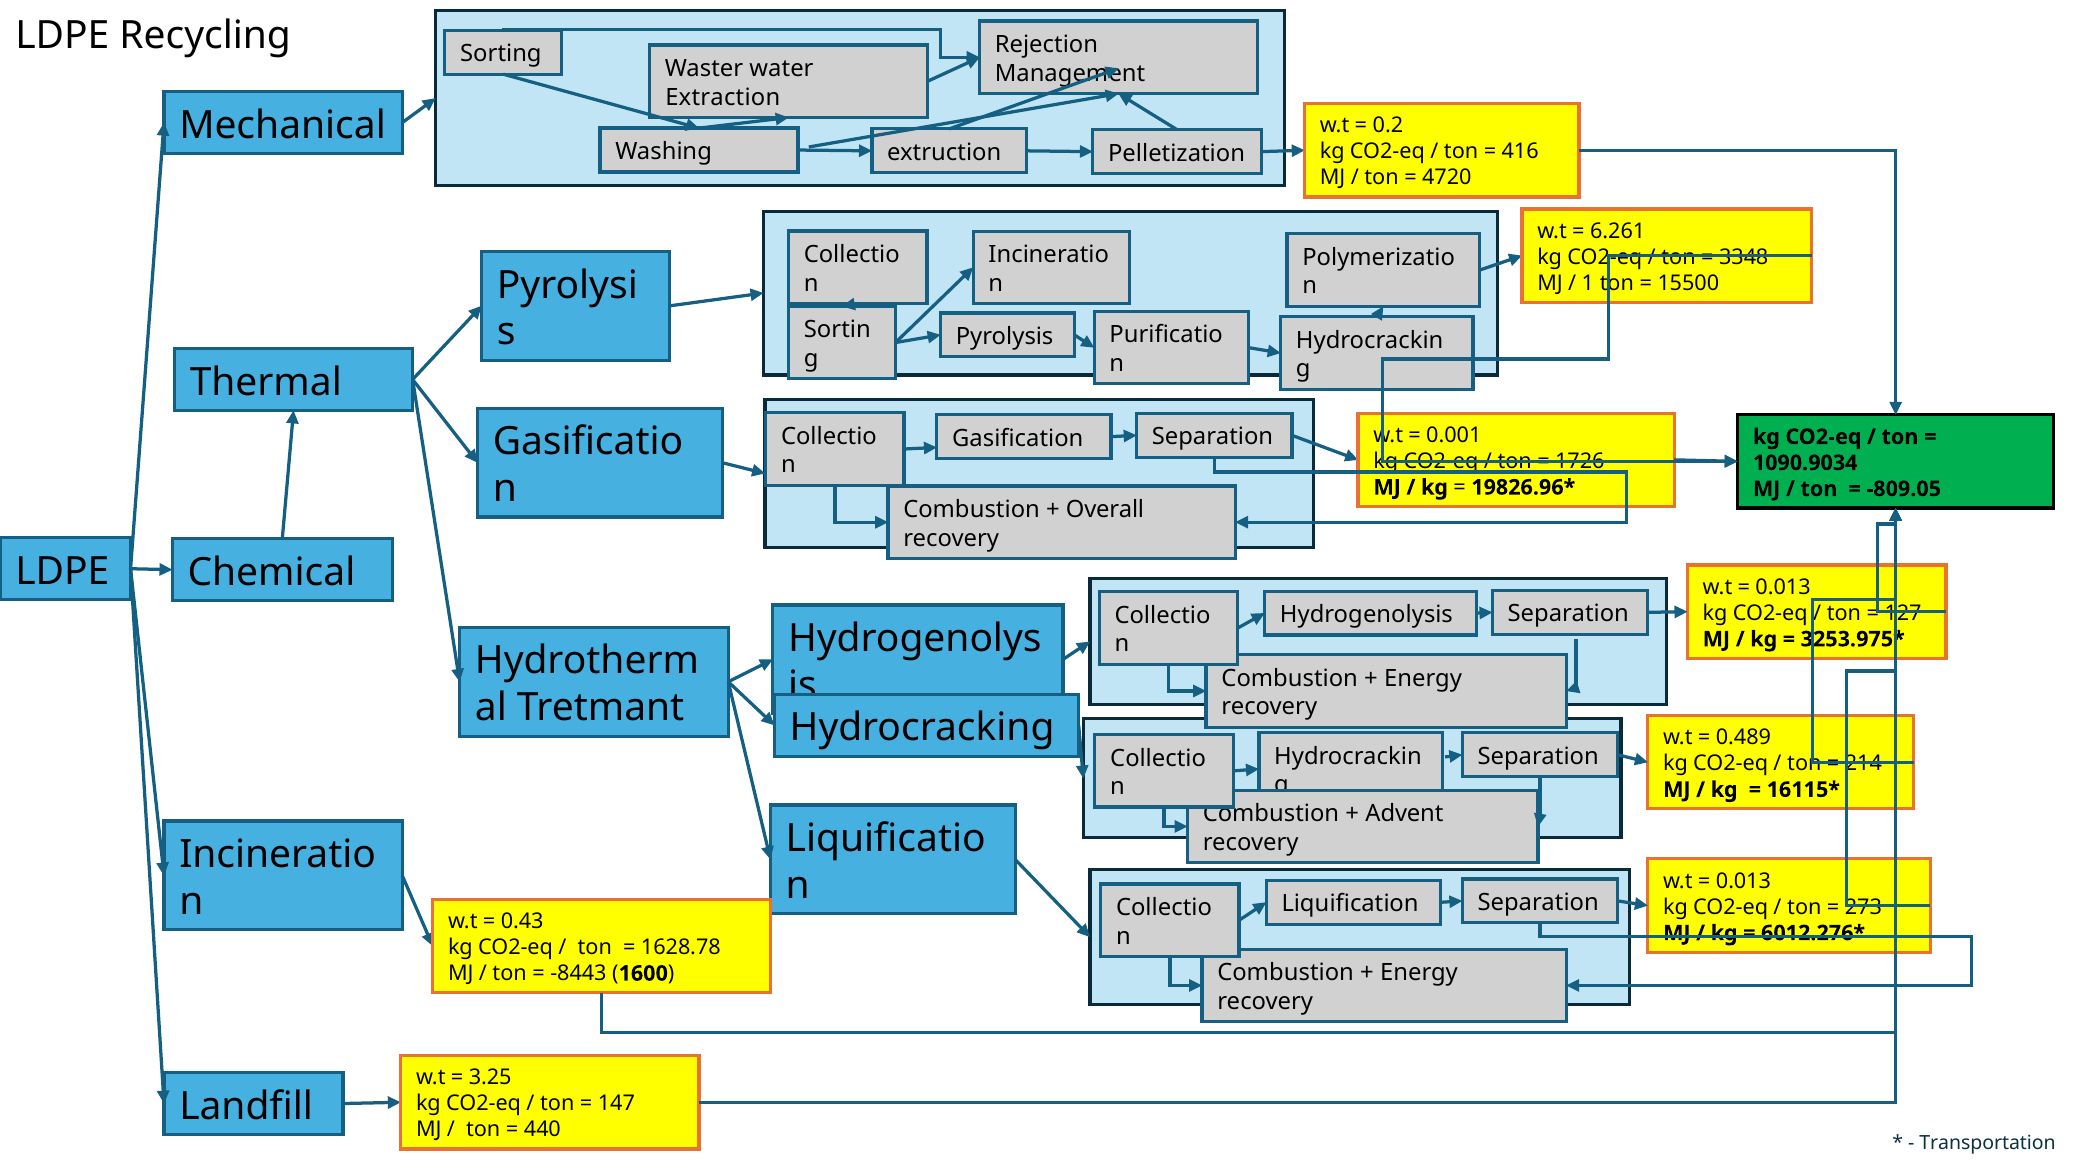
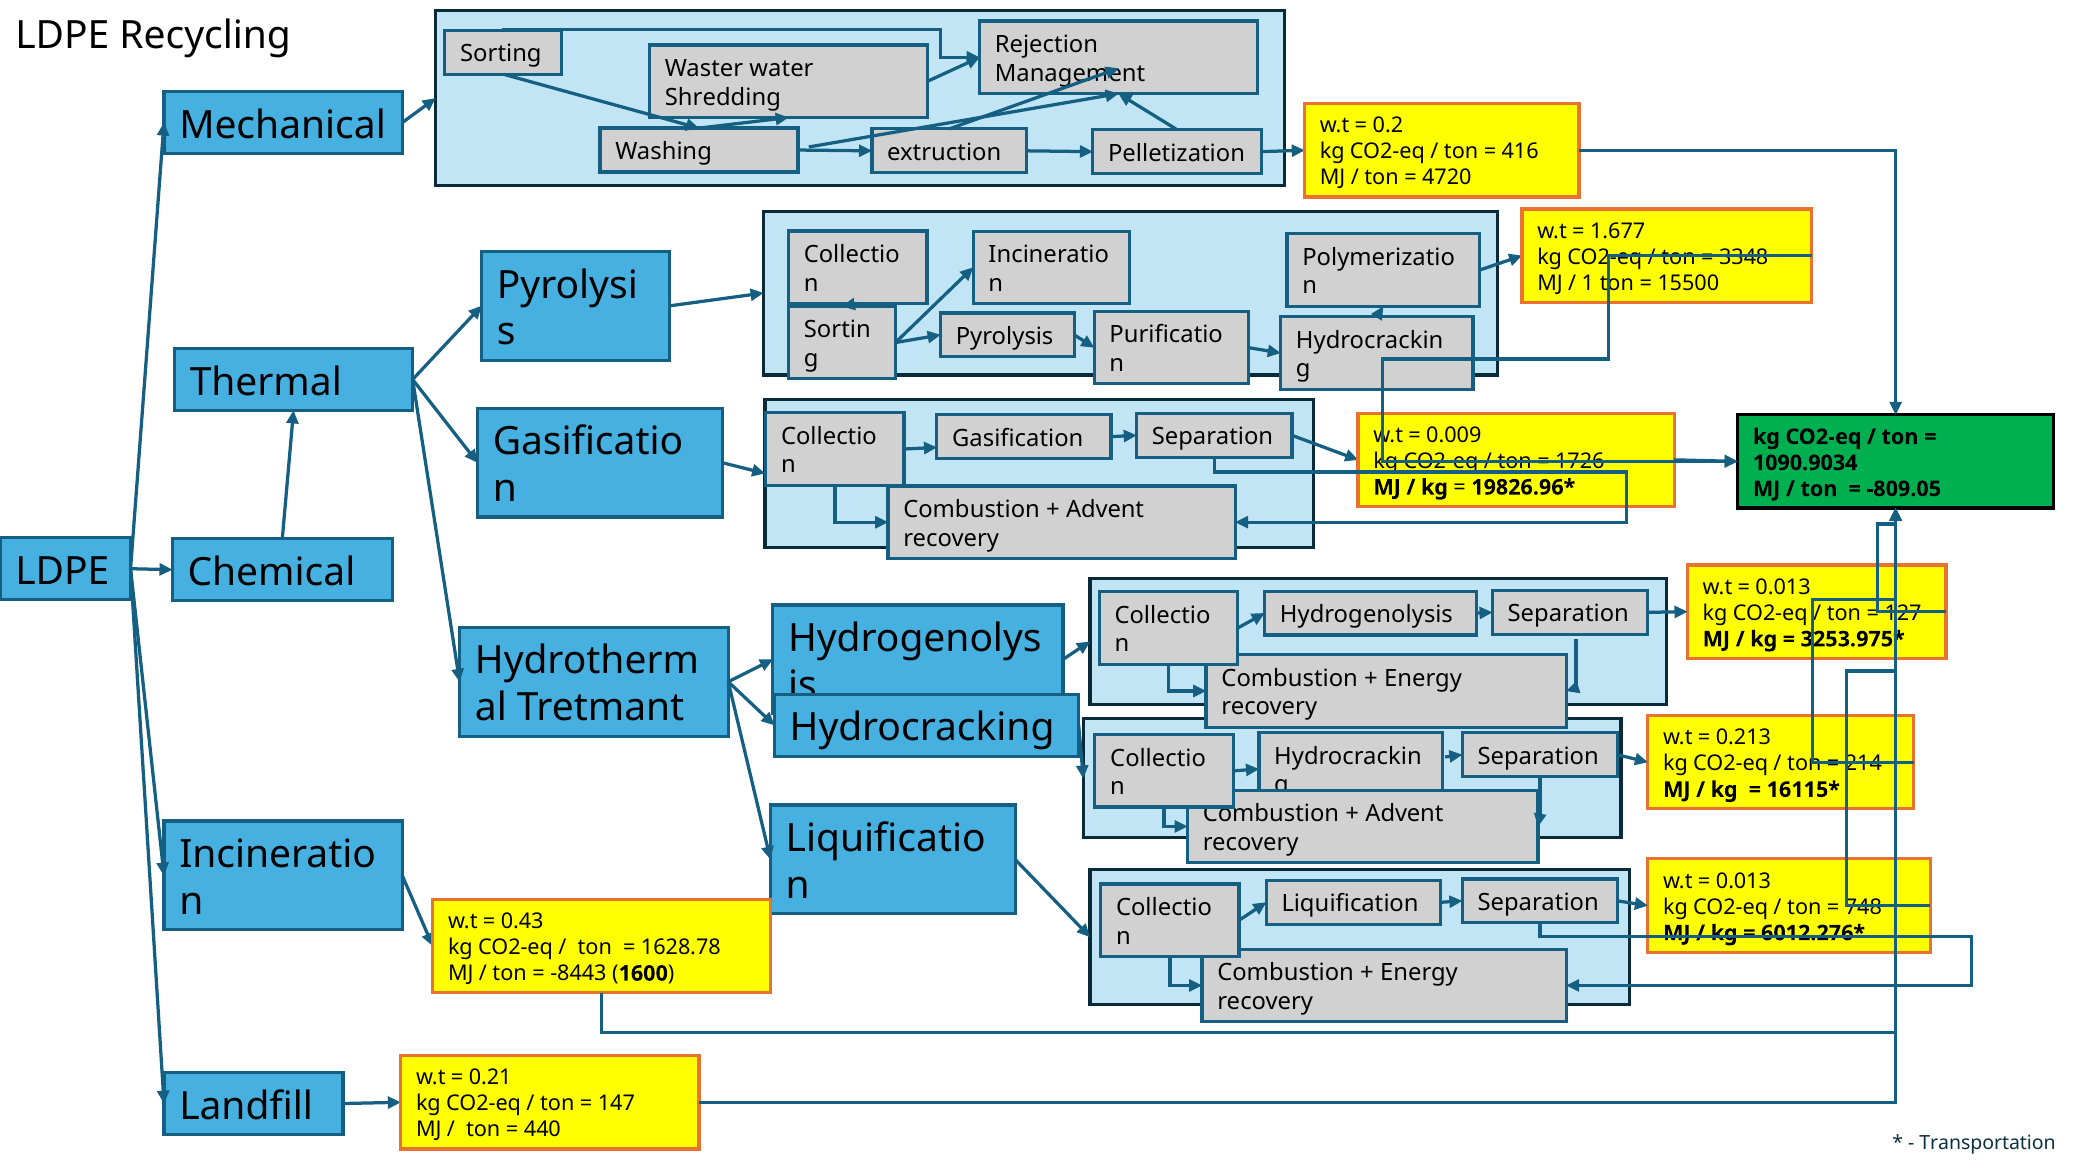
Extraction: Extraction -> Shredding
6.261: 6.261 -> 1.677
0.001: 0.001 -> 0.009
Overall at (1105, 510): Overall -> Advent
0.489: 0.489 -> 0.213
273: 273 -> 748
3.25: 3.25 -> 0.21
